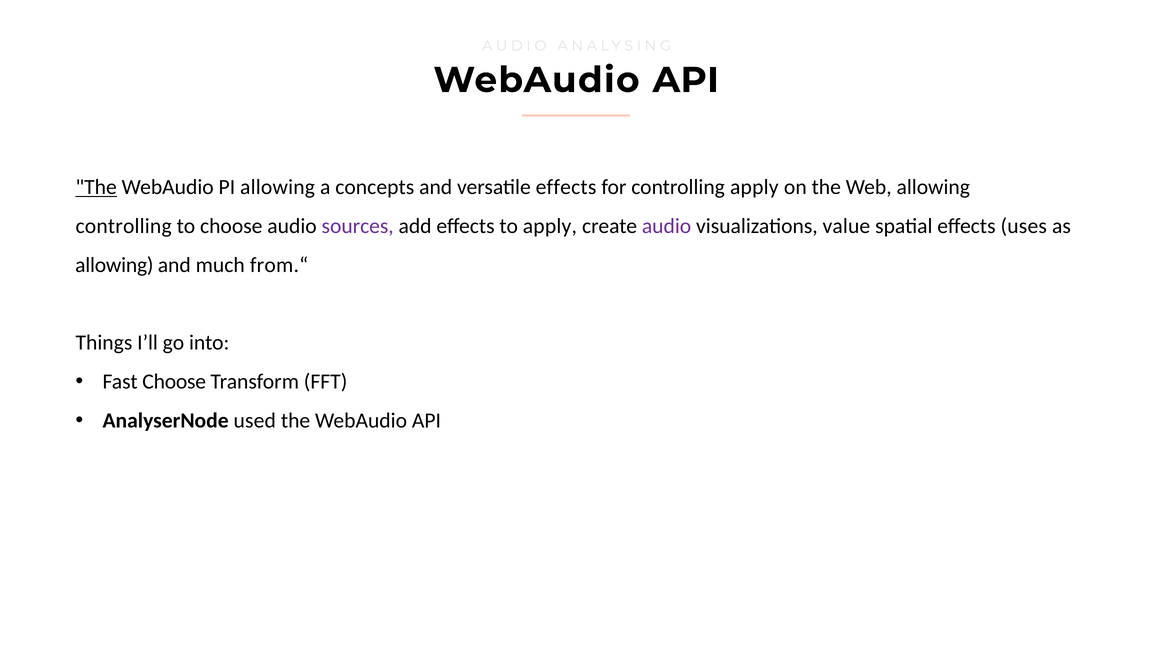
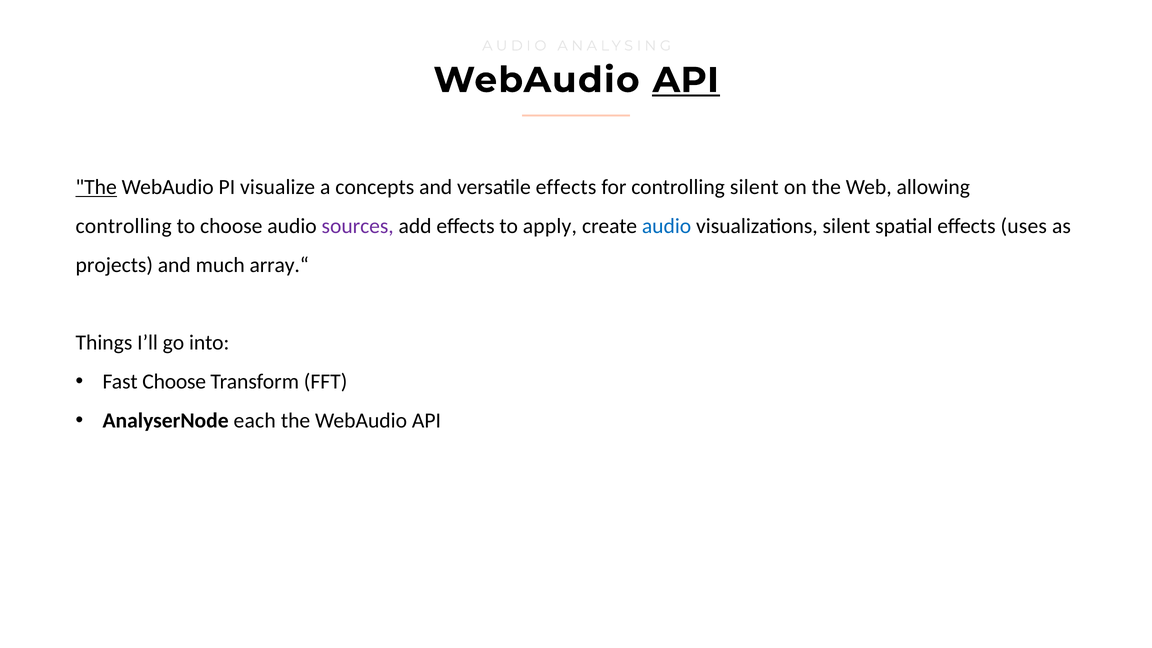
API at (686, 80) underline: none -> present
PI allowing: allowing -> visualize
controlling apply: apply -> silent
audio at (667, 226) colour: purple -> blue
visualizations value: value -> silent
allowing at (114, 265): allowing -> projects
from.“: from.“ -> array.“
used: used -> each
